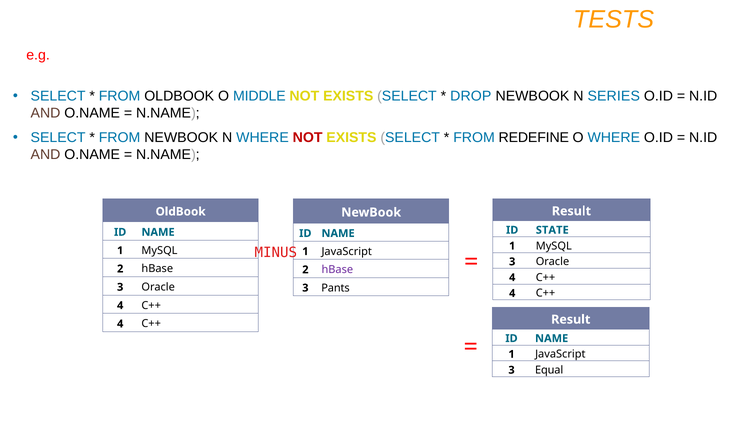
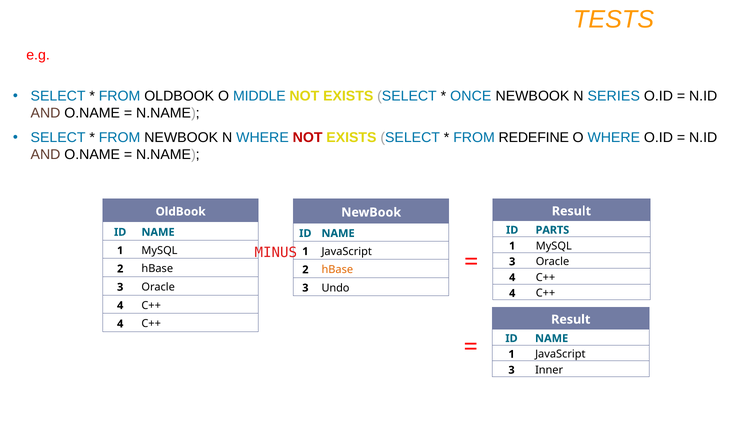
DROP: DROP -> ONCE
STATE: STATE -> PARTS
hBase at (337, 270) colour: purple -> orange
Pants: Pants -> Undo
Equal: Equal -> Inner
